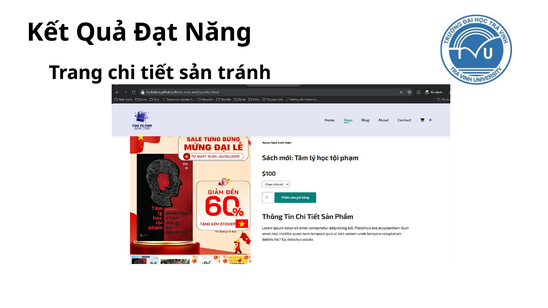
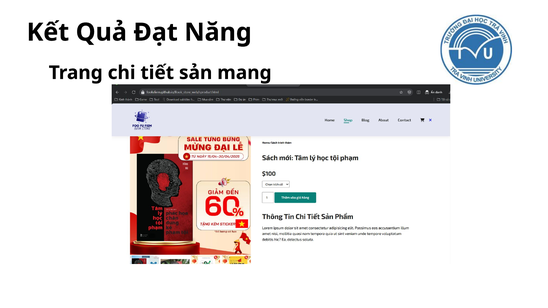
tránh: tránh -> mang
